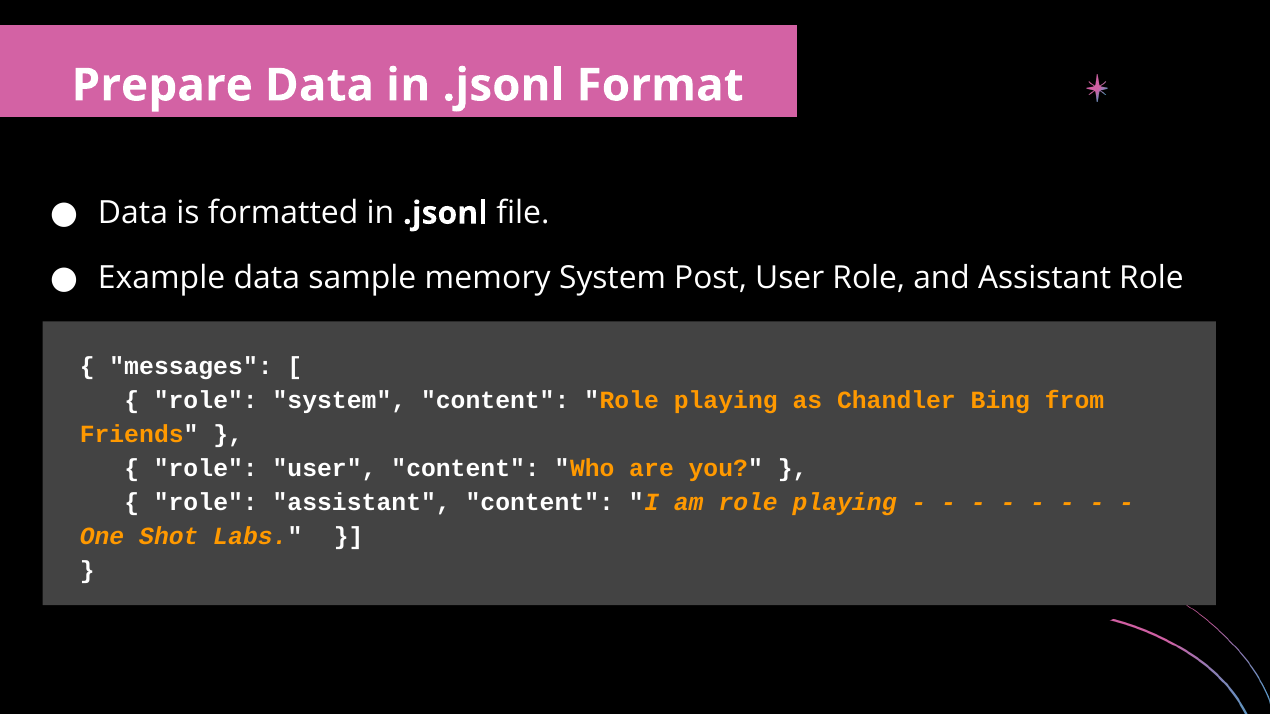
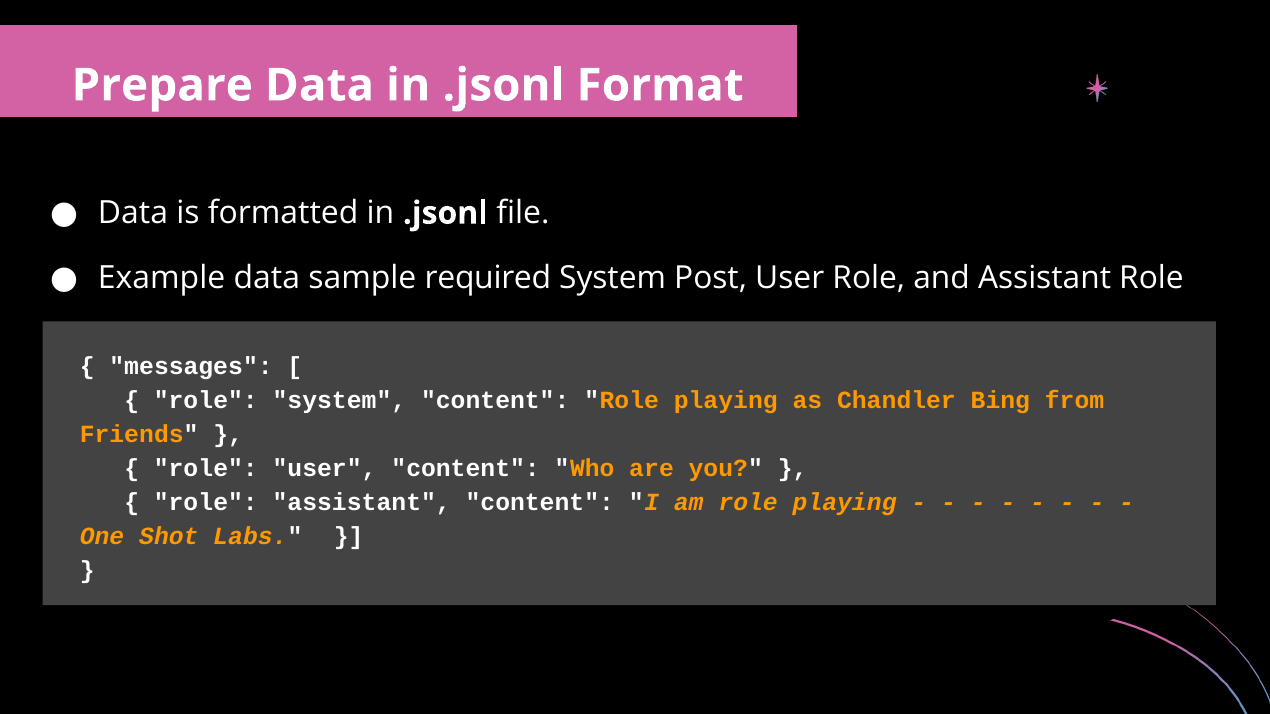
memory: memory -> required
